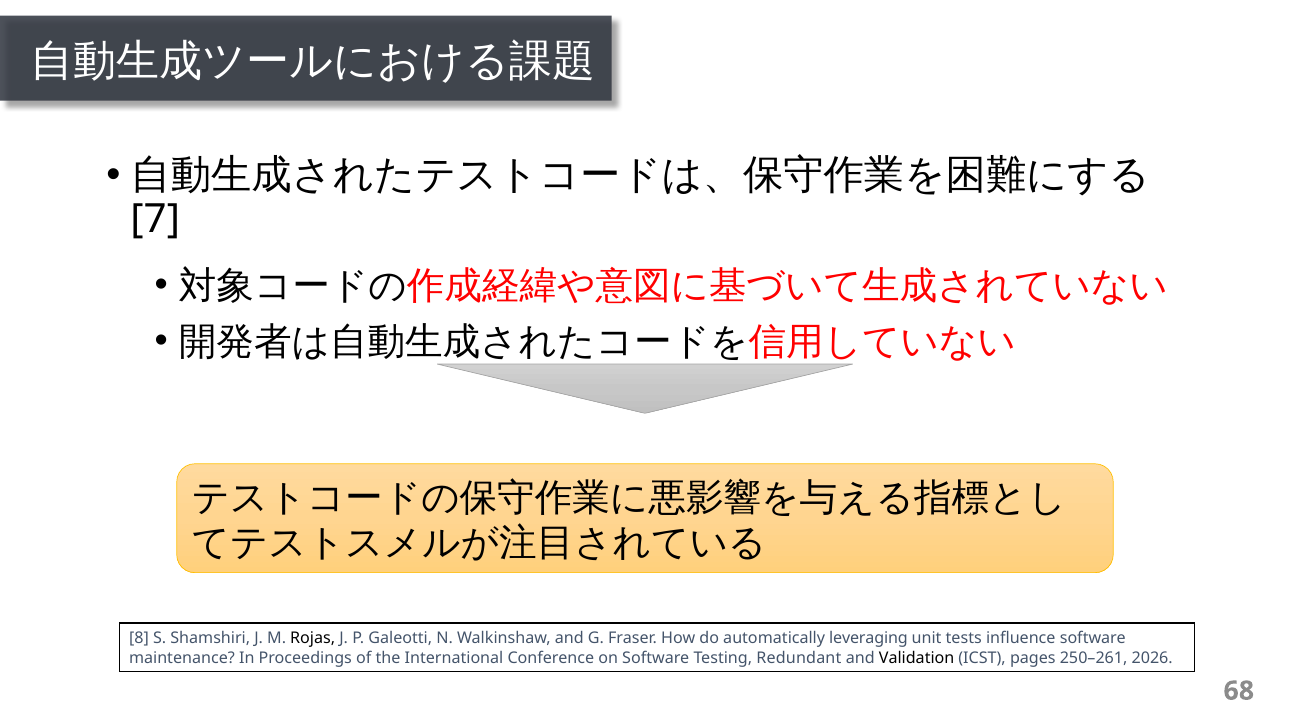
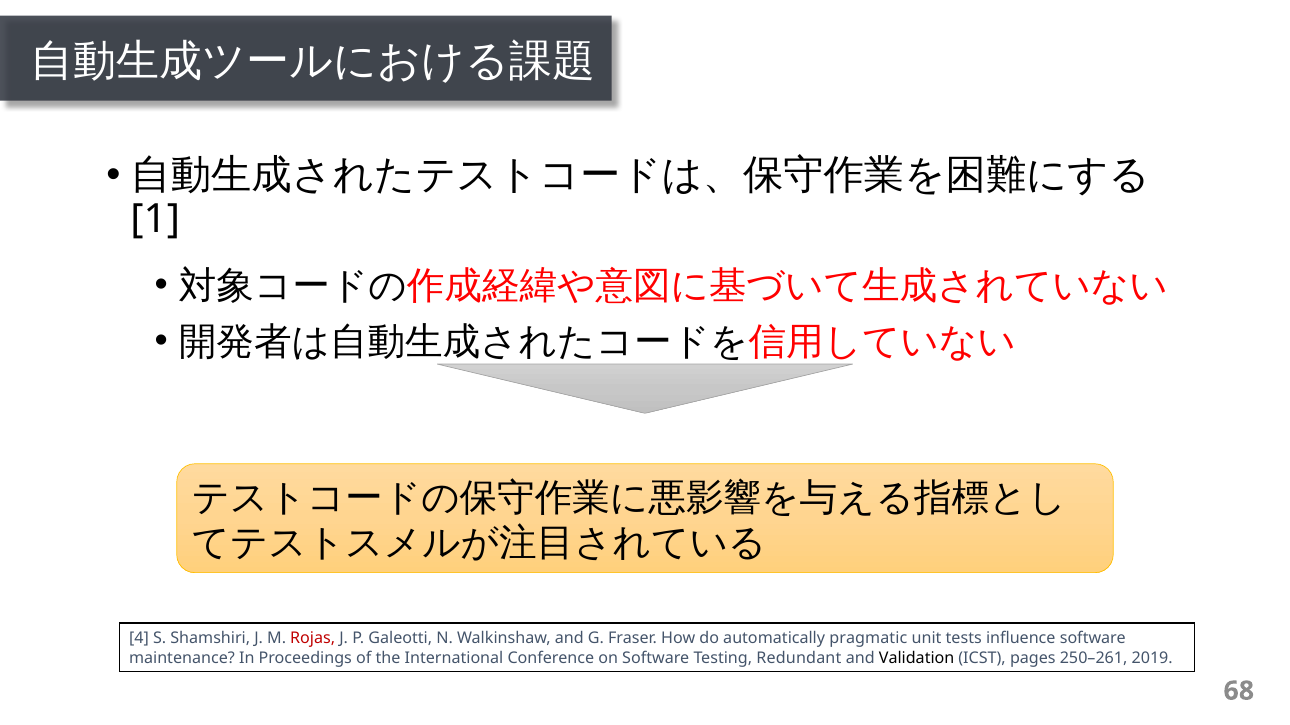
7: 7 -> 1
8: 8 -> 4
Rojas colour: black -> red
leveraging: leveraging -> pragmatic
2026: 2026 -> 2019
